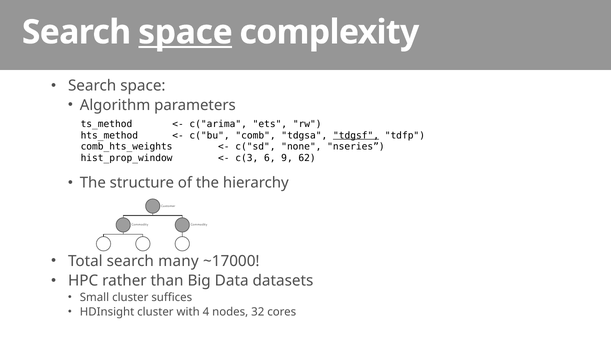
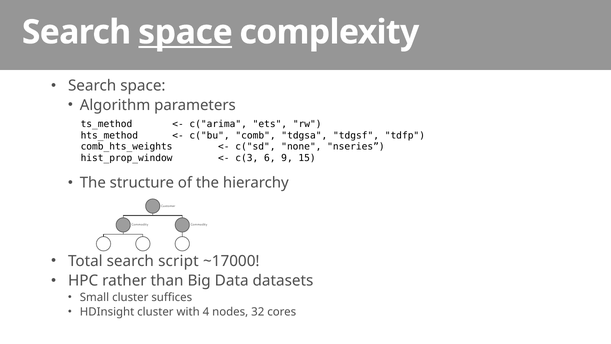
tdgsf underline: present -> none
62: 62 -> 15
many: many -> script
